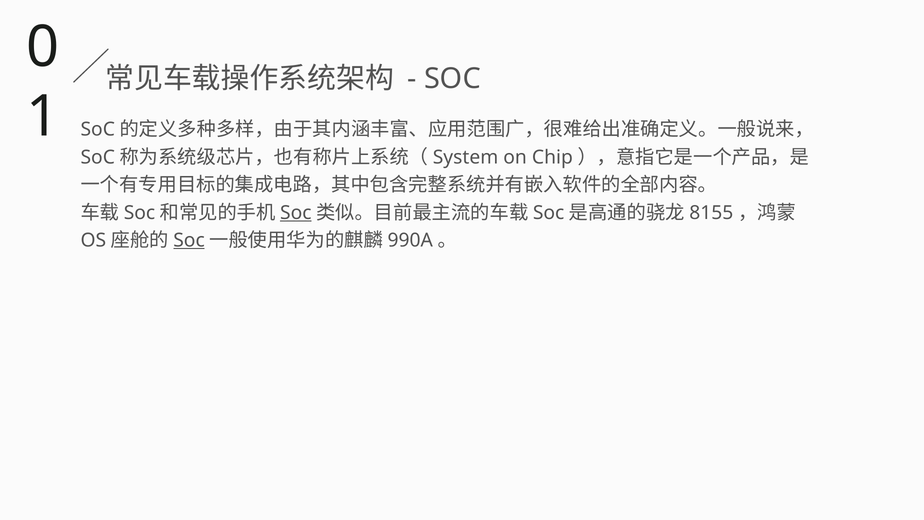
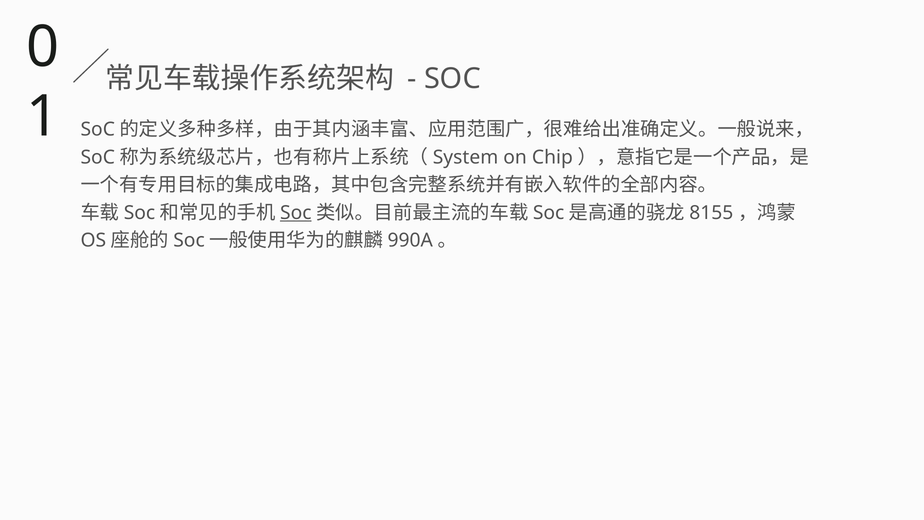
Soc at (189, 240) underline: present -> none
